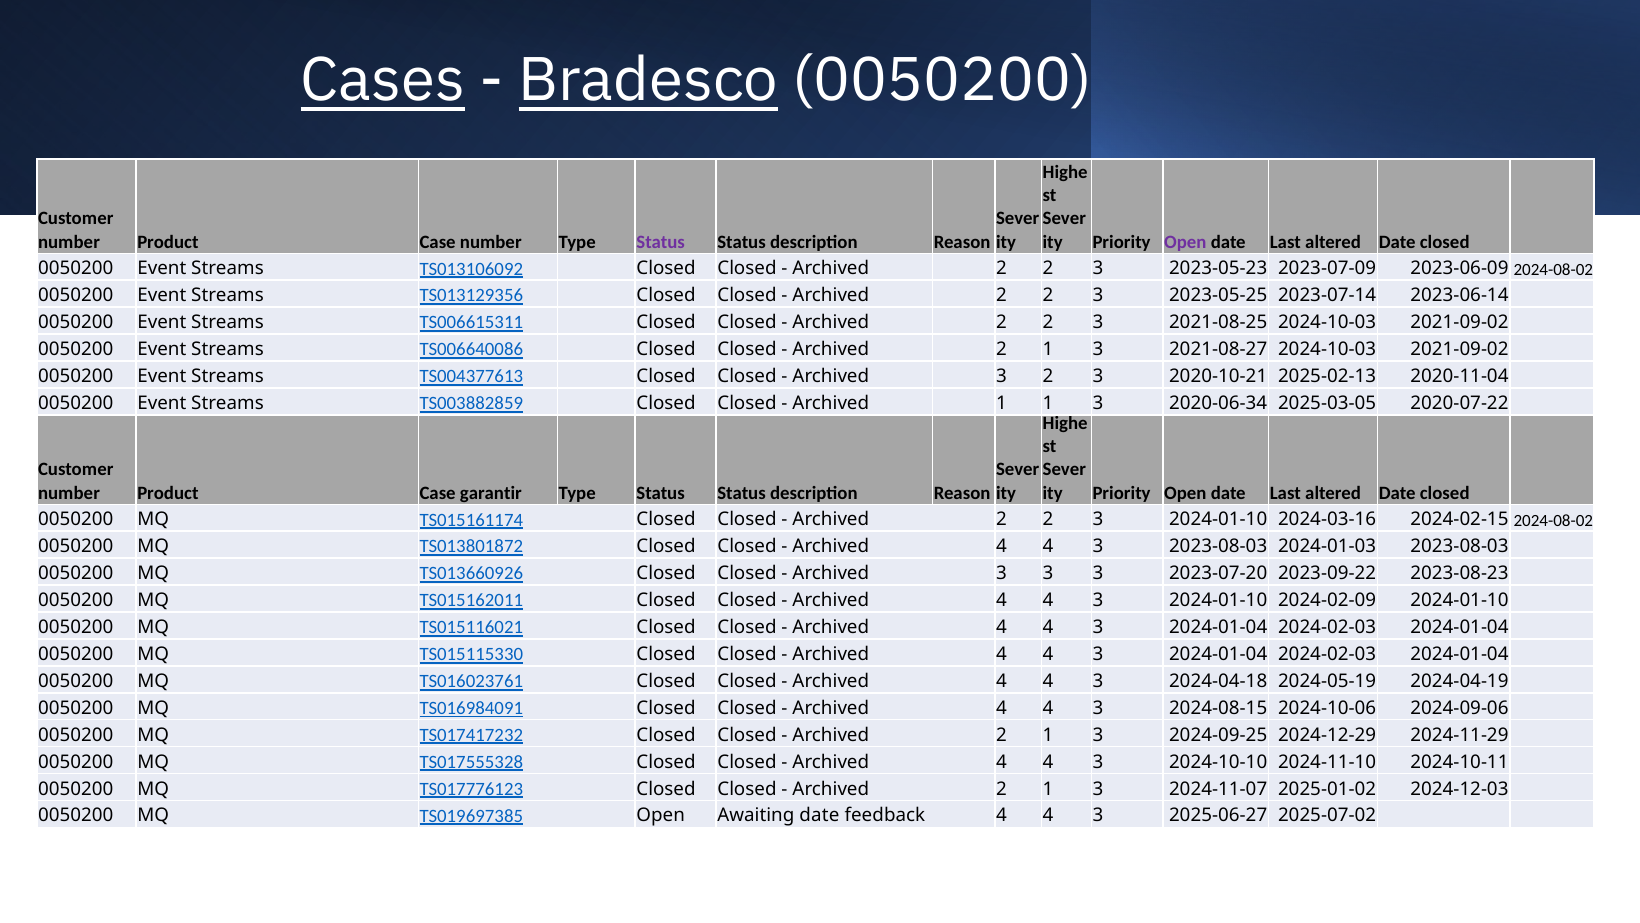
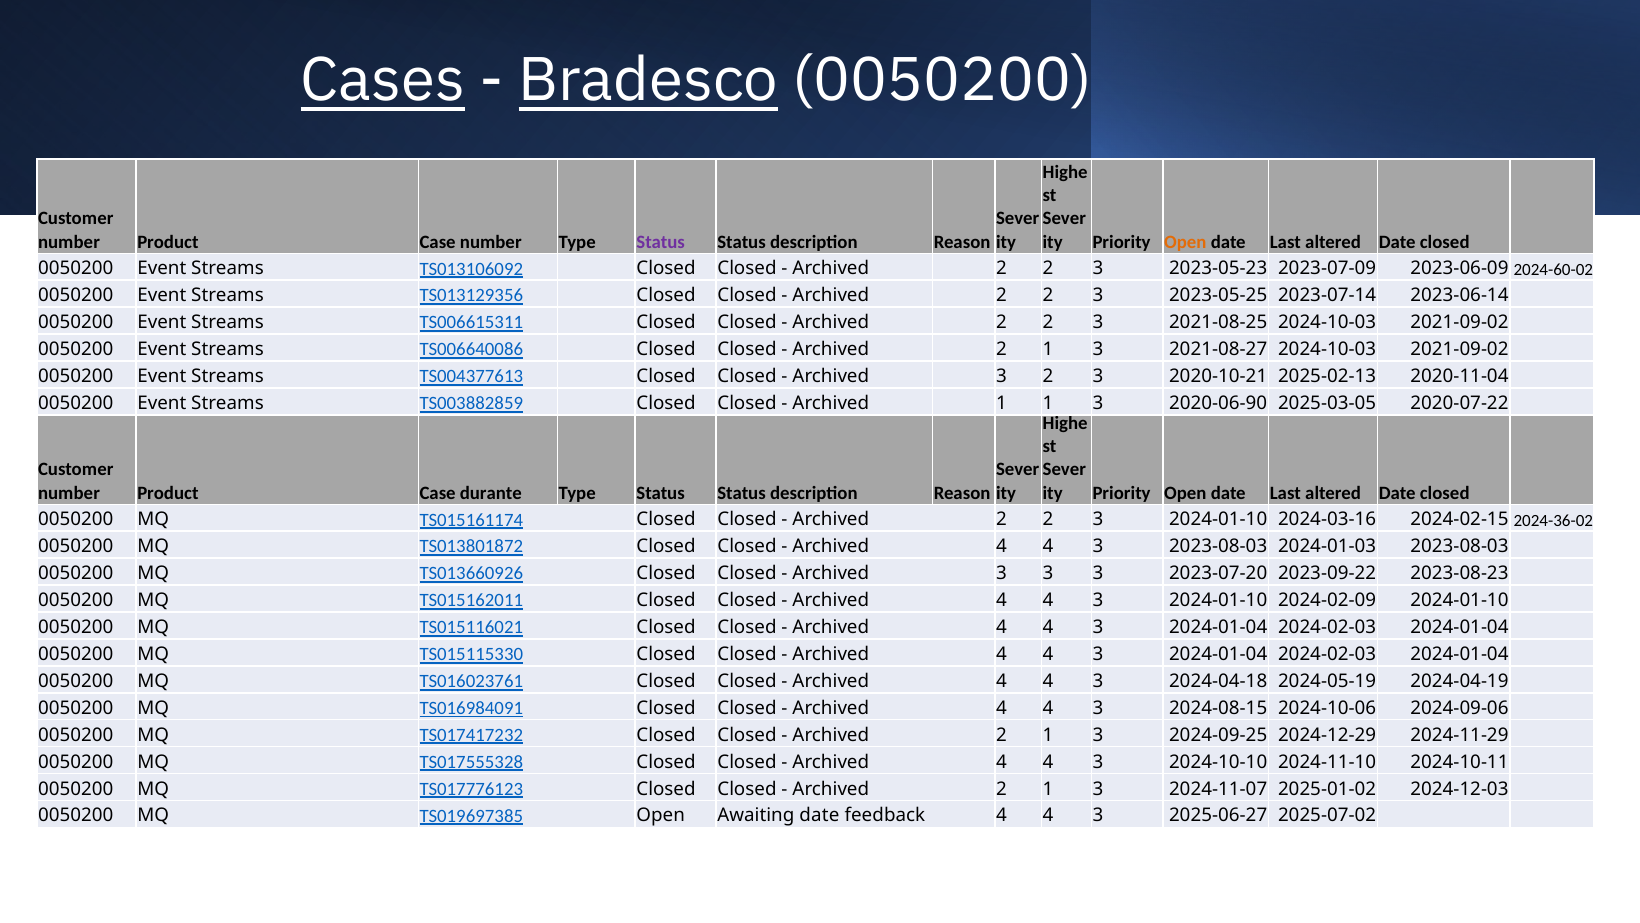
Open at (1185, 242) colour: purple -> orange
2024-08-02 at (1553, 270): 2024-08-02 -> 2024-60-02
2020-06-34: 2020-06-34 -> 2020-06-90
garantir: garantir -> durante
2024-08-02 at (1553, 521): 2024-08-02 -> 2024-36-02
